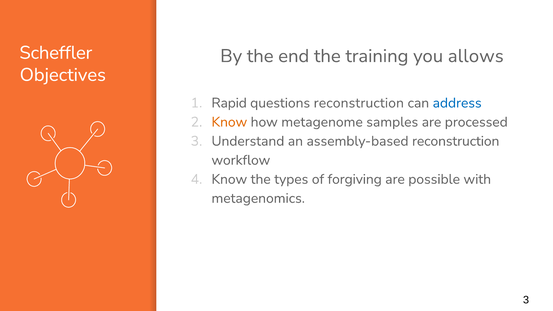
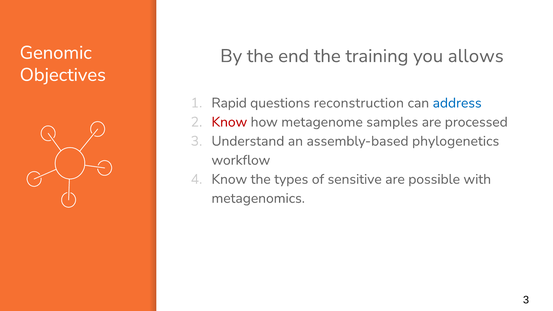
Scheffler: Scheffler -> Genomic
Know at (229, 122) colour: orange -> red
assembly-based reconstruction: reconstruction -> phylogenetics
forgiving: forgiving -> sensitive
